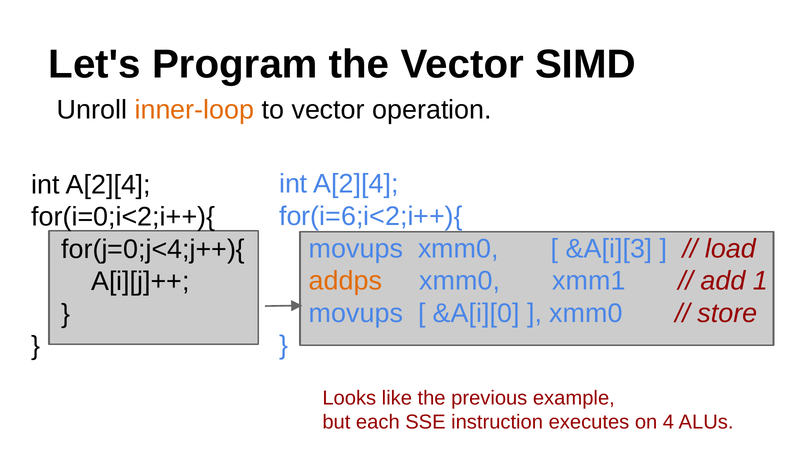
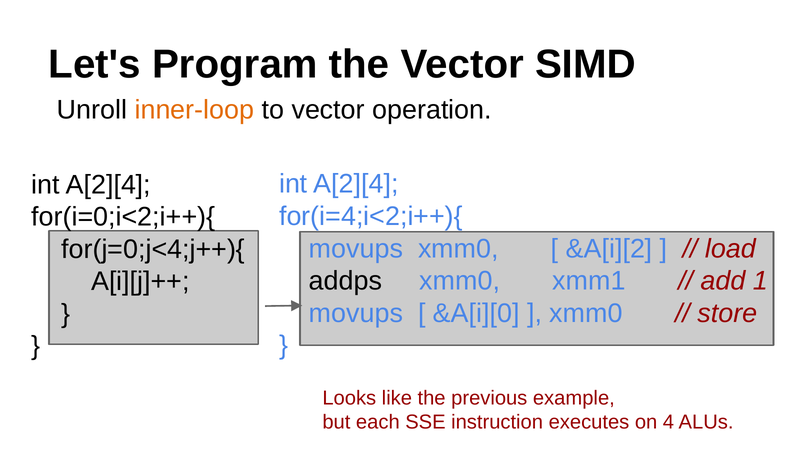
for(i=6;i<2;i++){: for(i=6;i<2;i++){ -> for(i=4;i<2;i++){
&A[i][3: &A[i][3 -> &A[i][2
addps colour: orange -> black
